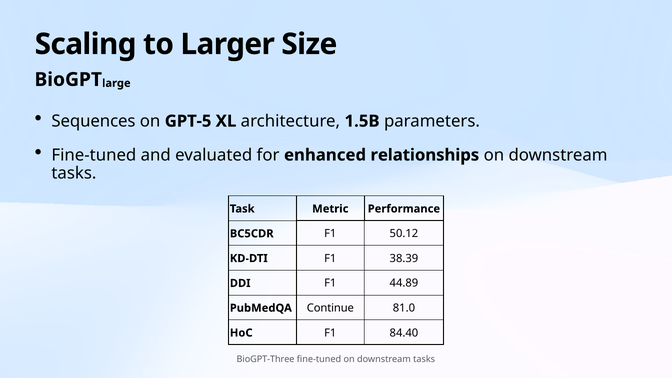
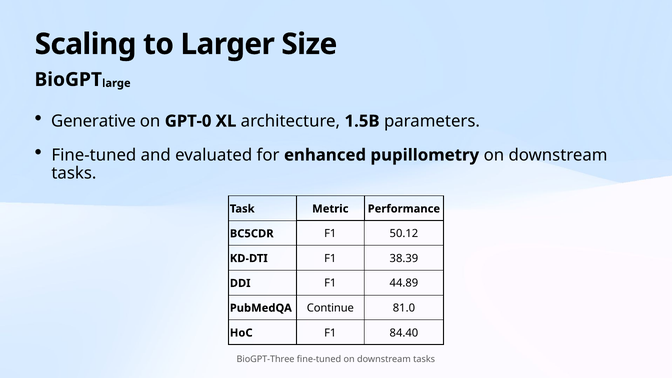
Sequences: Sequences -> Generative
GPT-5: GPT-5 -> GPT-0
relationships: relationships -> pupillometry
